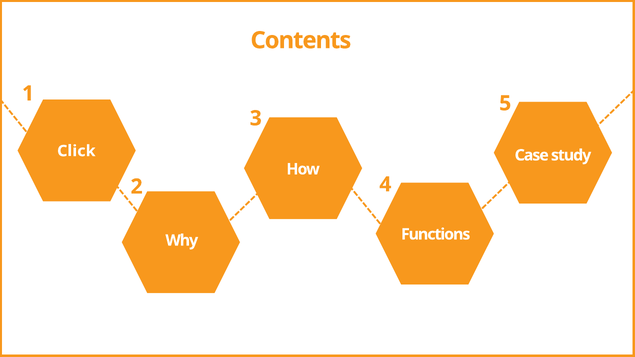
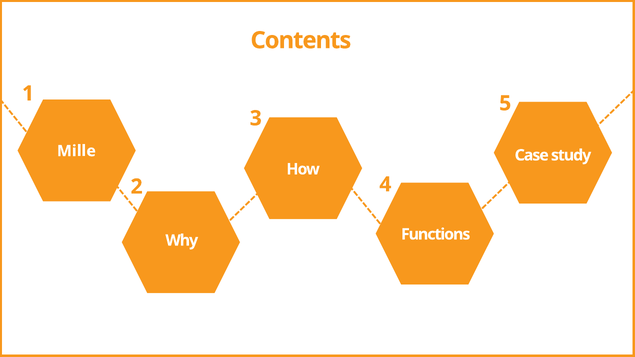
Click: Click -> Mille
